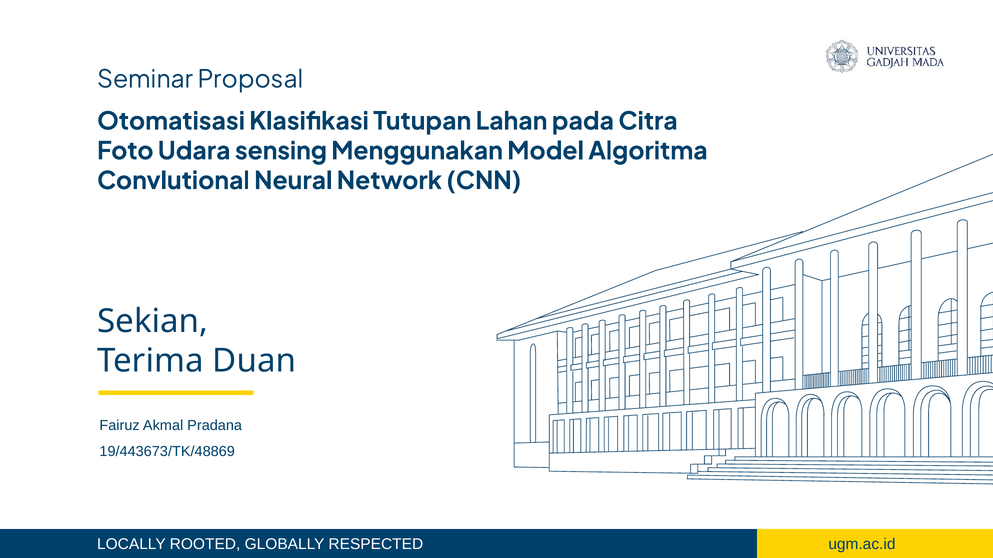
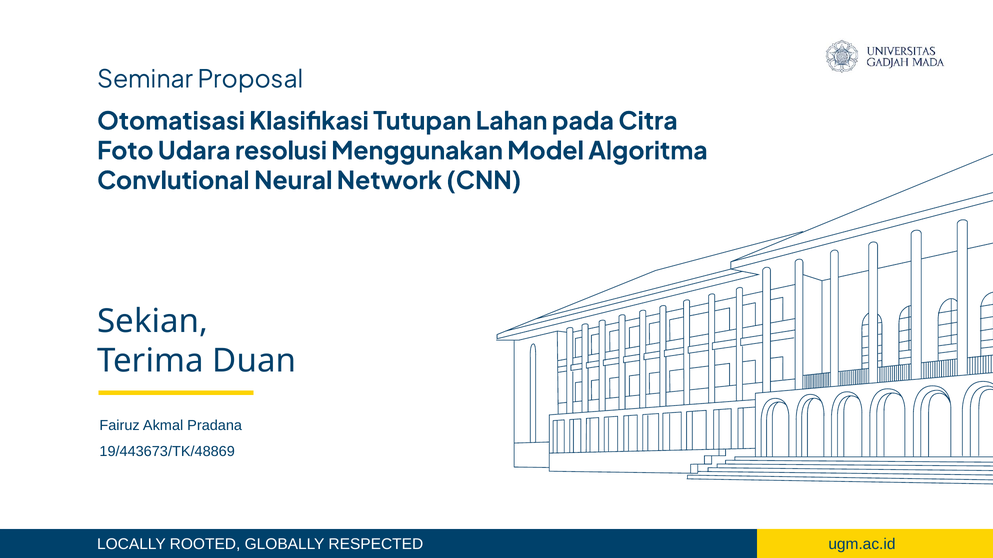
sensing: sensing -> resolusi
